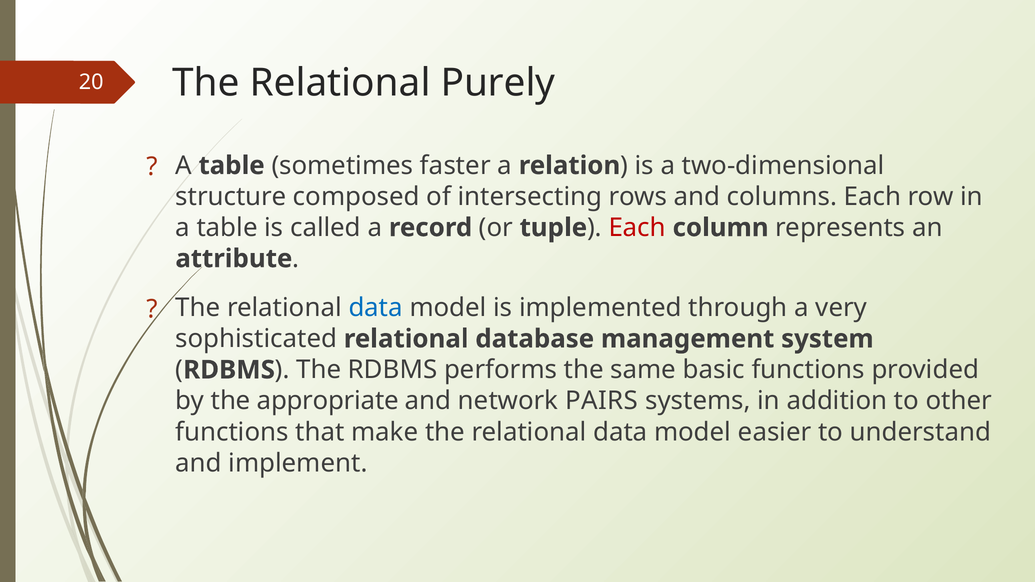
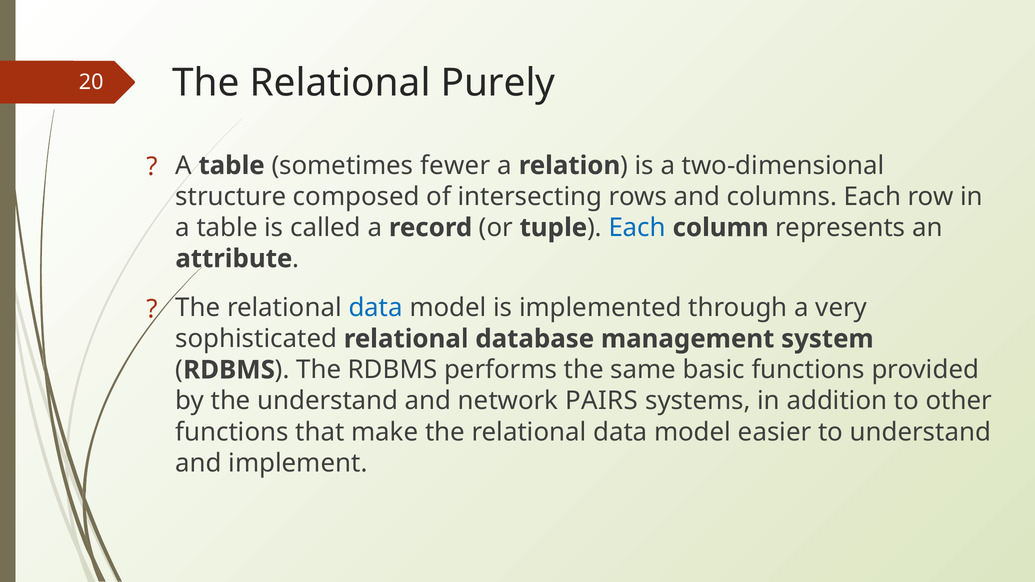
faster: faster -> fewer
Each at (637, 228) colour: red -> blue
the appropriate: appropriate -> understand
